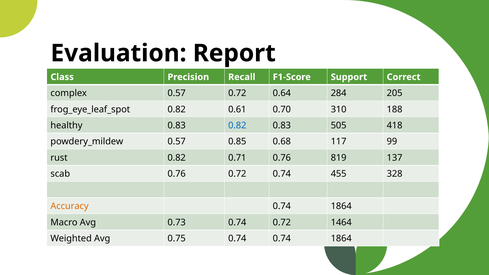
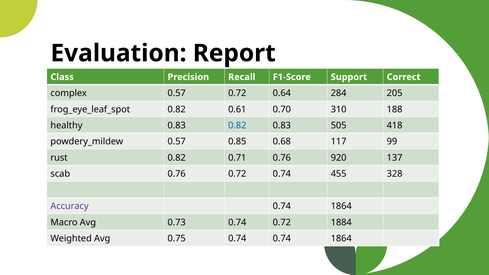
819: 819 -> 920
Accuracy colour: orange -> purple
1464: 1464 -> 1884
